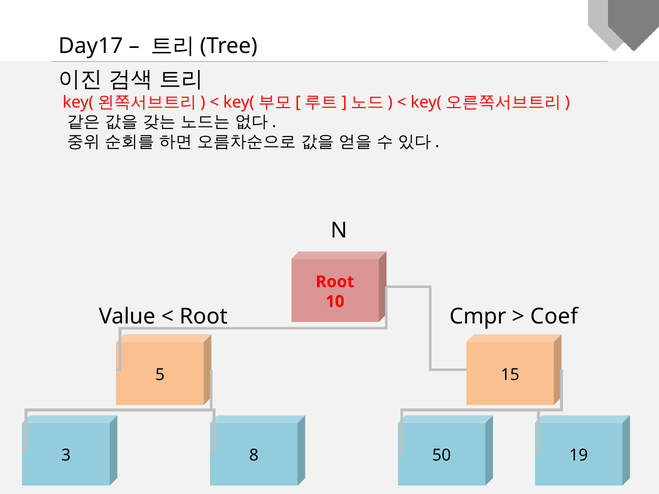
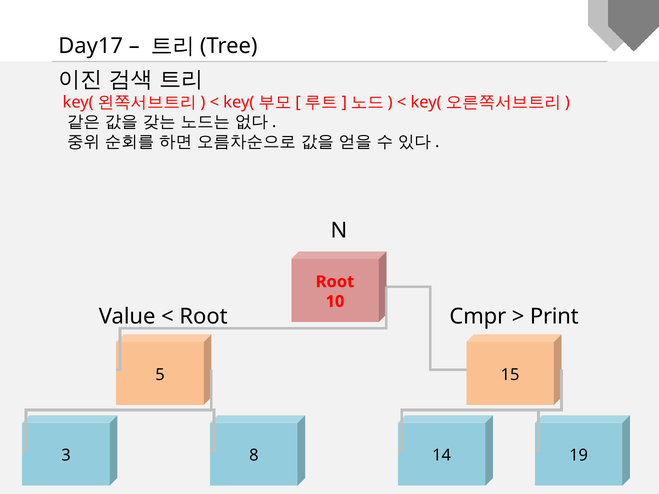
Coef: Coef -> Print
50: 50 -> 14
